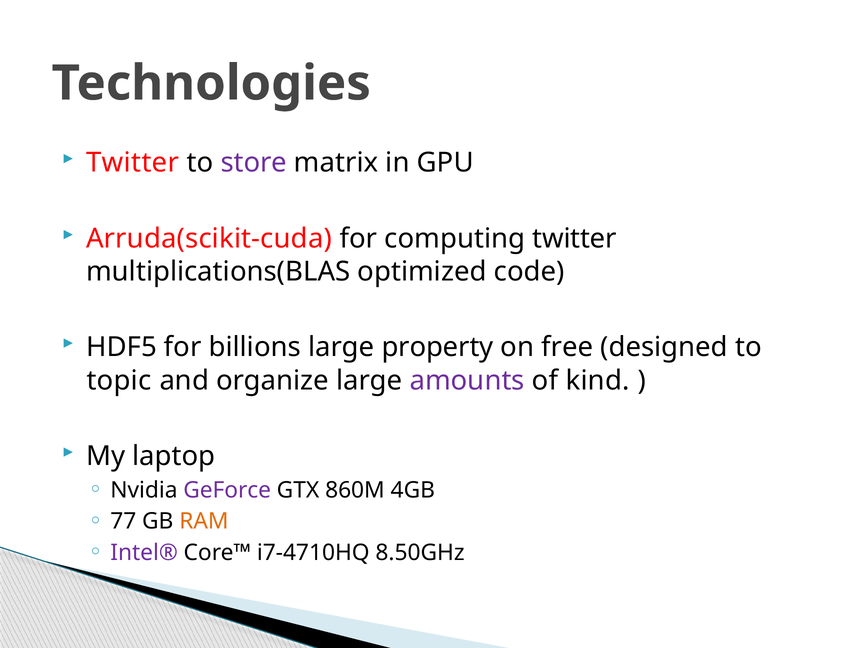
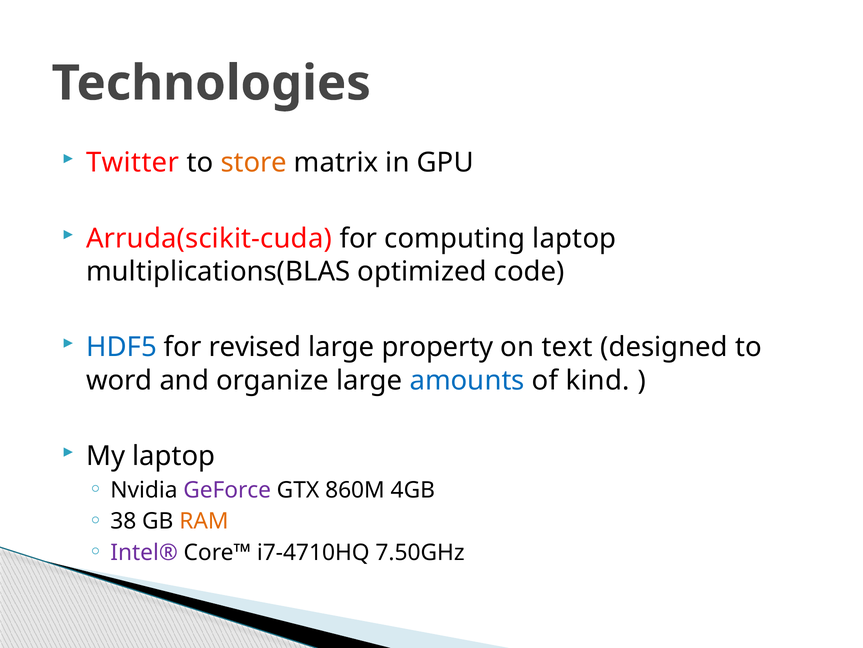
store colour: purple -> orange
computing twitter: twitter -> laptop
HDF5 colour: black -> blue
billions: billions -> revised
free: free -> text
topic: topic -> word
amounts colour: purple -> blue
77: 77 -> 38
8.50GHz: 8.50GHz -> 7.50GHz
